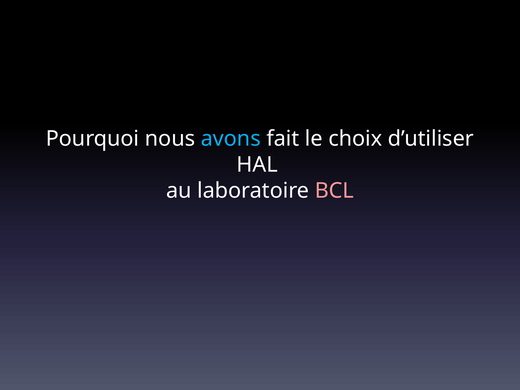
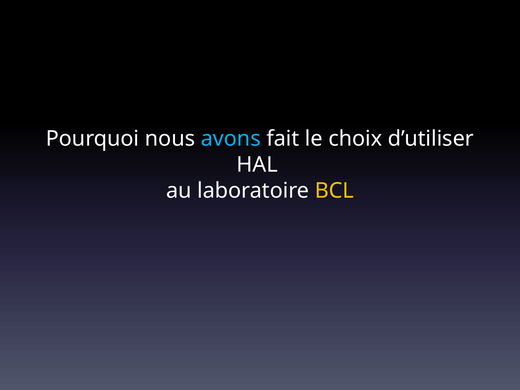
BCL colour: pink -> yellow
